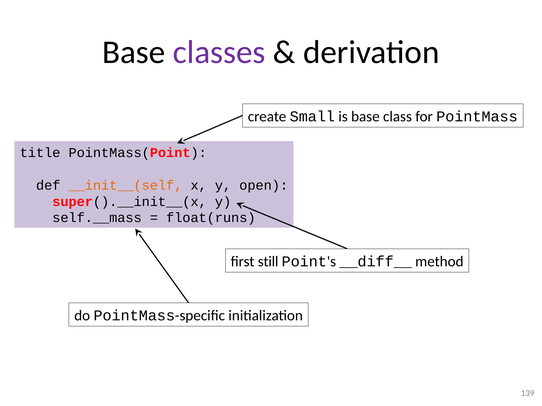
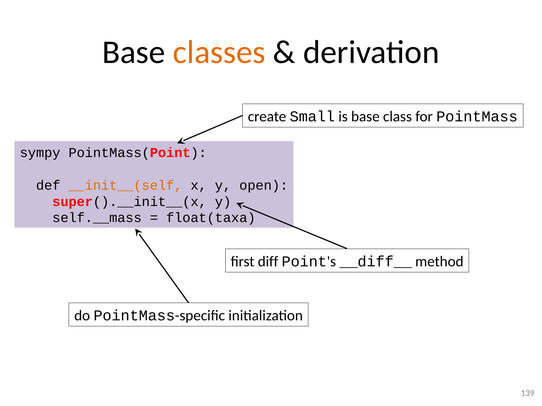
classes colour: purple -> orange
title: title -> sympy
float(runs: float(runs -> float(taxa
still: still -> diff
